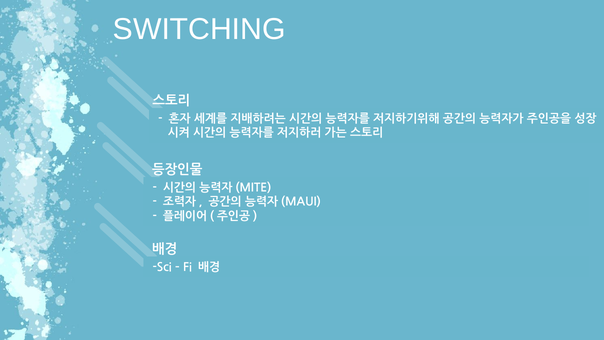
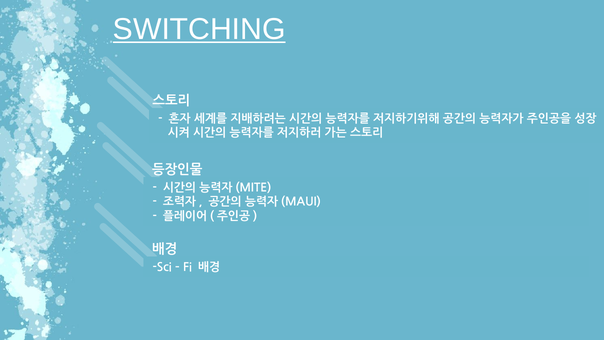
SWITCHING underline: none -> present
